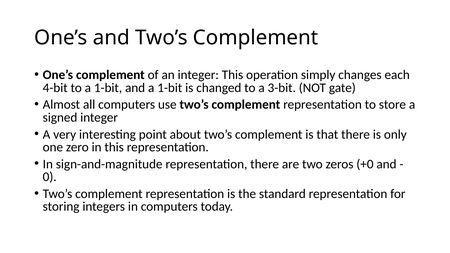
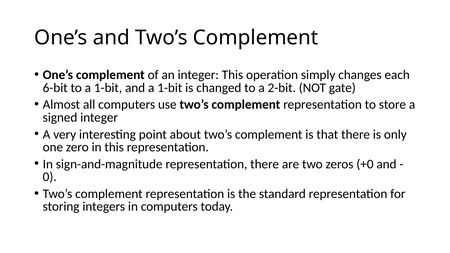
4-bit: 4-bit -> 6-bit
3-bit: 3-bit -> 2-bit
